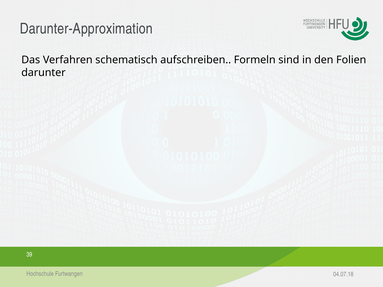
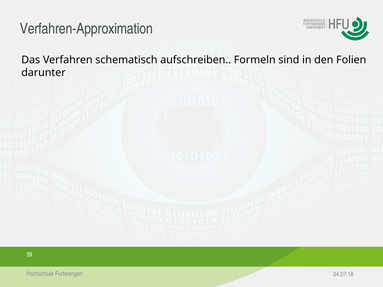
Darunter-Approximation: Darunter-Approximation -> Verfahren-Approximation
